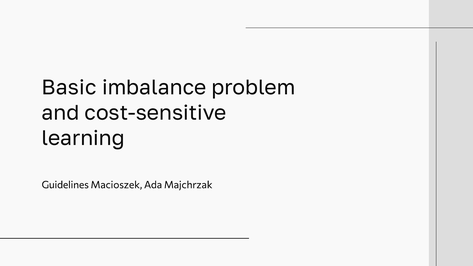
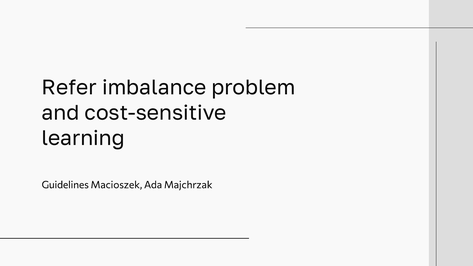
Basic: Basic -> Refer
